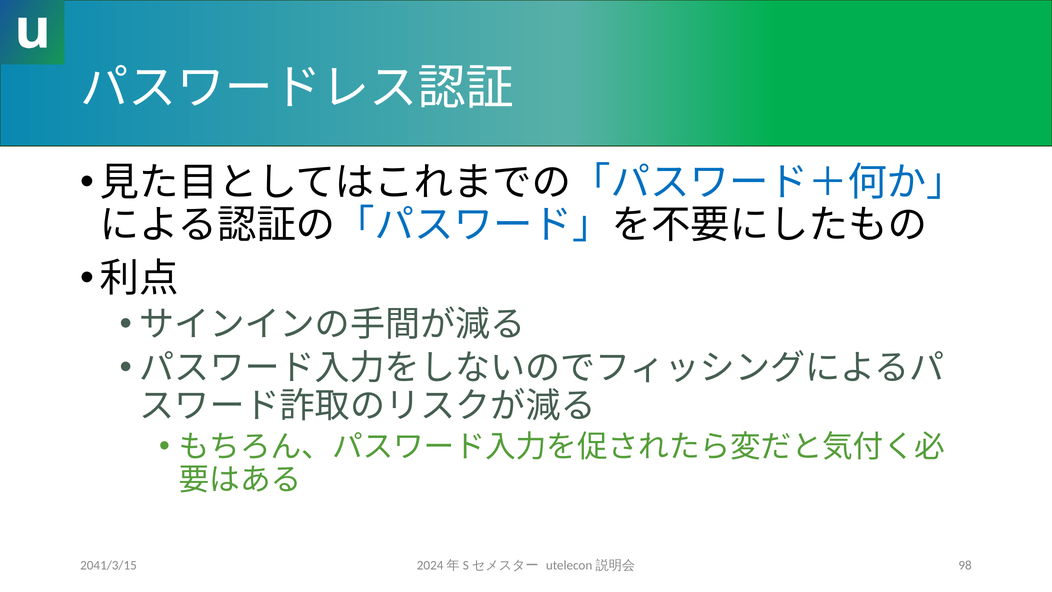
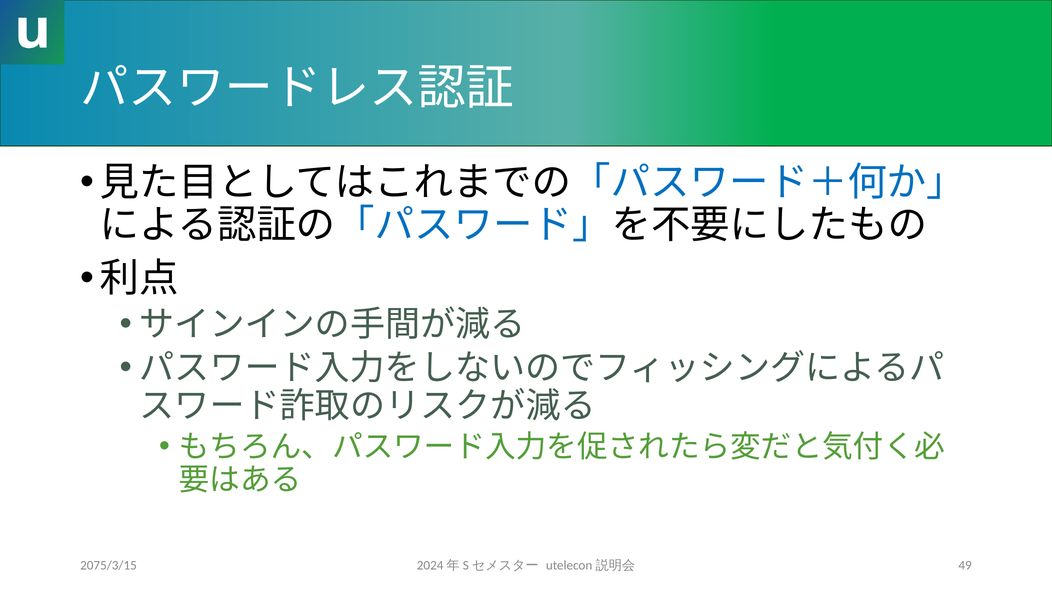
2041/3/15: 2041/3/15 -> 2075/3/15
98: 98 -> 49
